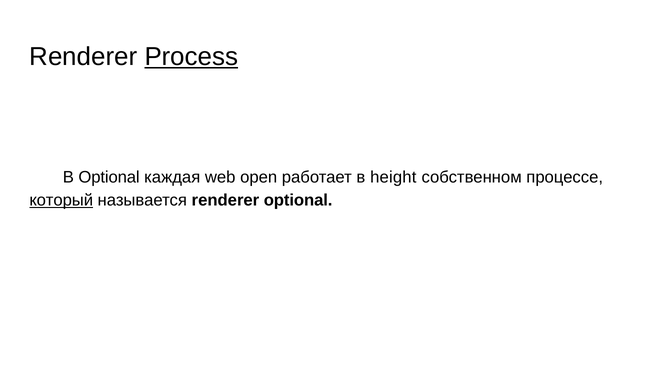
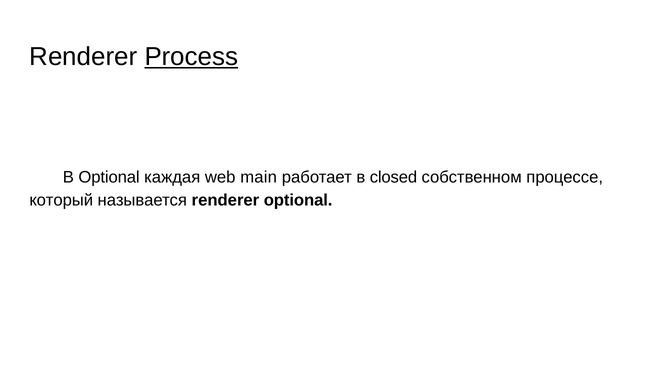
open: open -> main
height: height -> closed
который underline: present -> none
